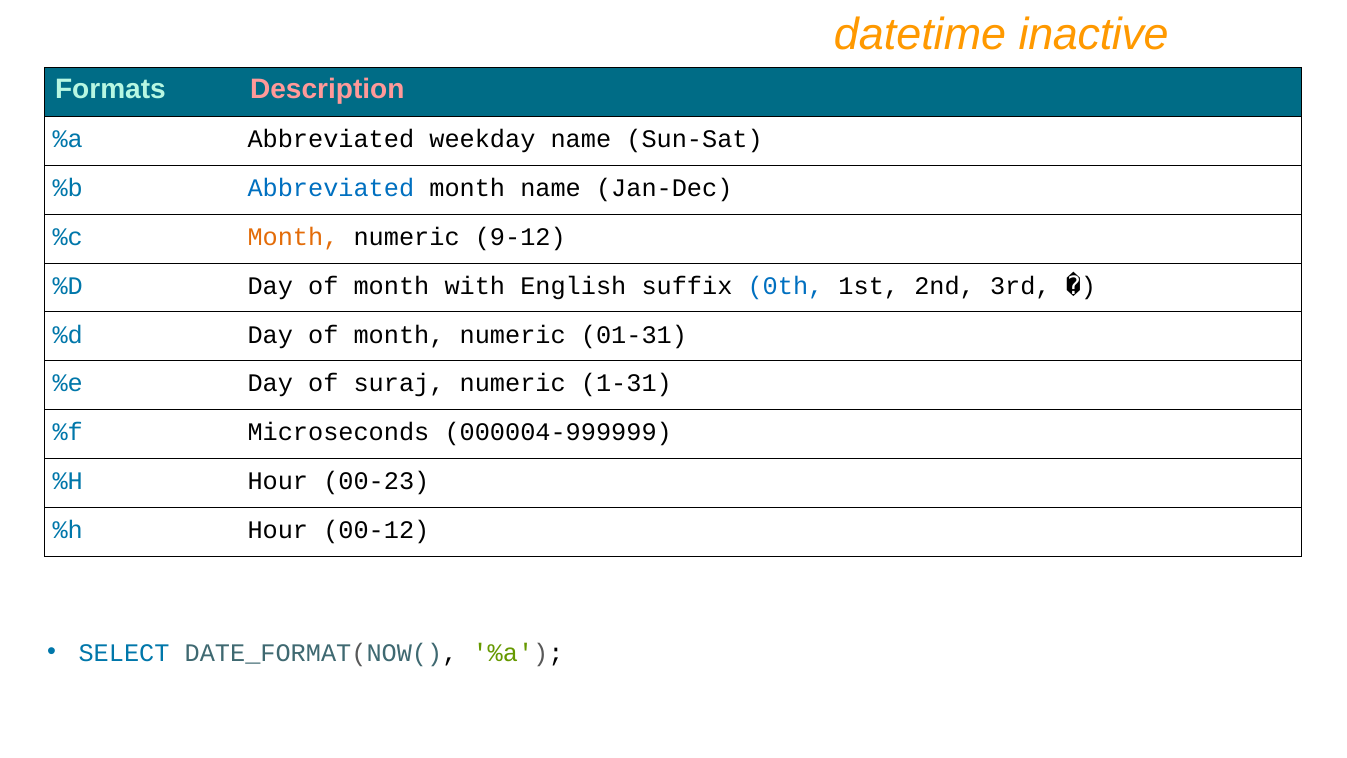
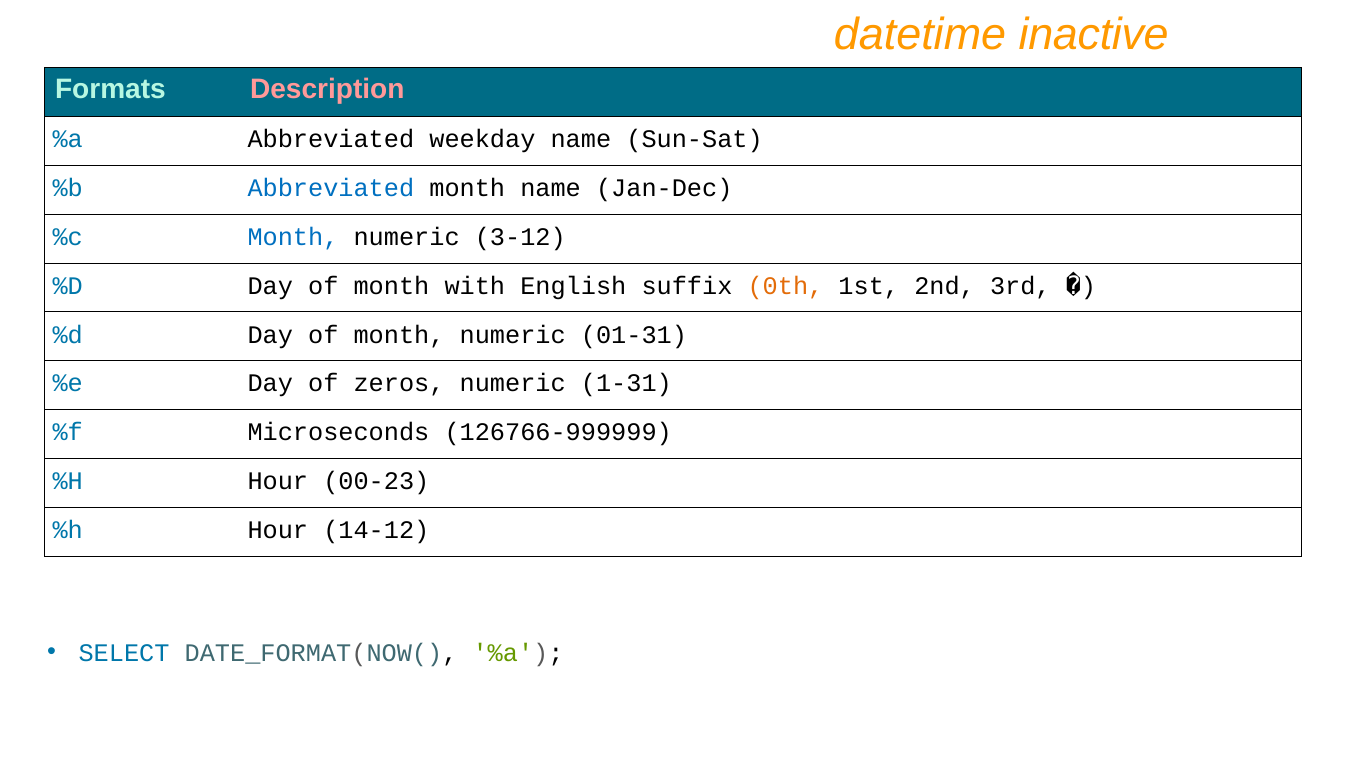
Month at (293, 237) colour: orange -> blue
9-12: 9-12 -> 3-12
0th colour: blue -> orange
suraj: suraj -> zeros
000004-999999: 000004-999999 -> 126766-999999
00-12: 00-12 -> 14-12
